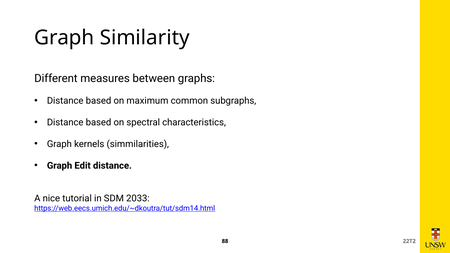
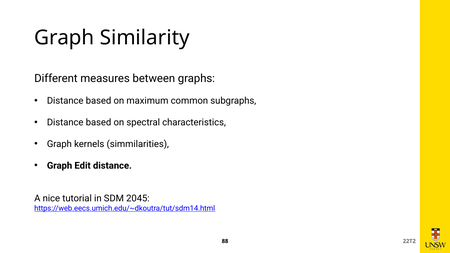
2033: 2033 -> 2045
